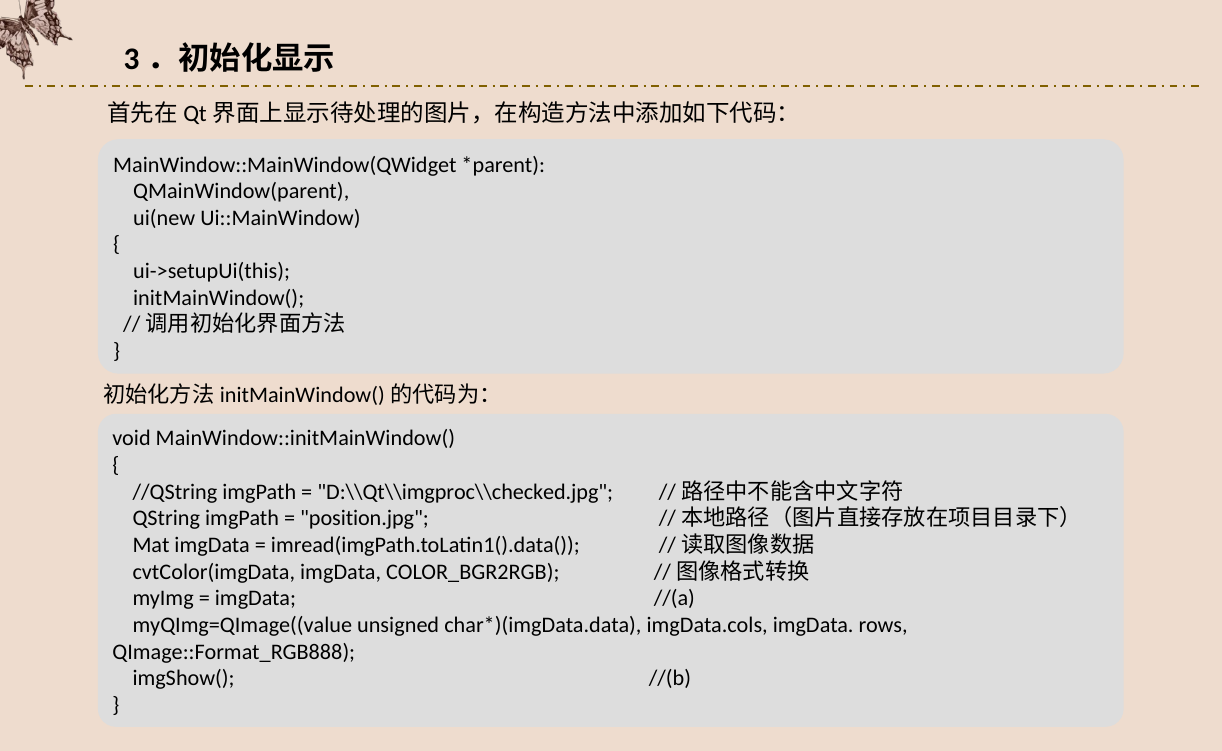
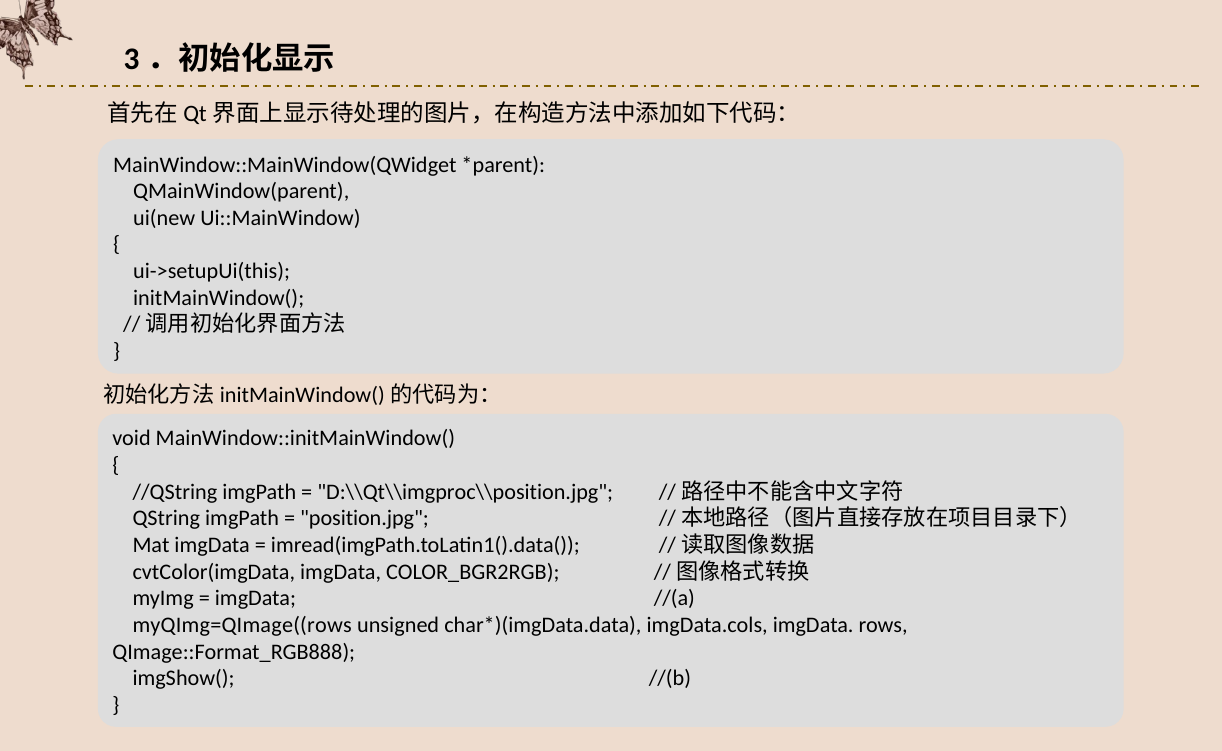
D:\\Qt\\imgproc\\checked.jpg: D:\\Qt\\imgproc\\checked.jpg -> D:\\Qt\\imgproc\\position.jpg
myQImg=QImage((value: myQImg=QImage((value -> myQImg=QImage((rows
